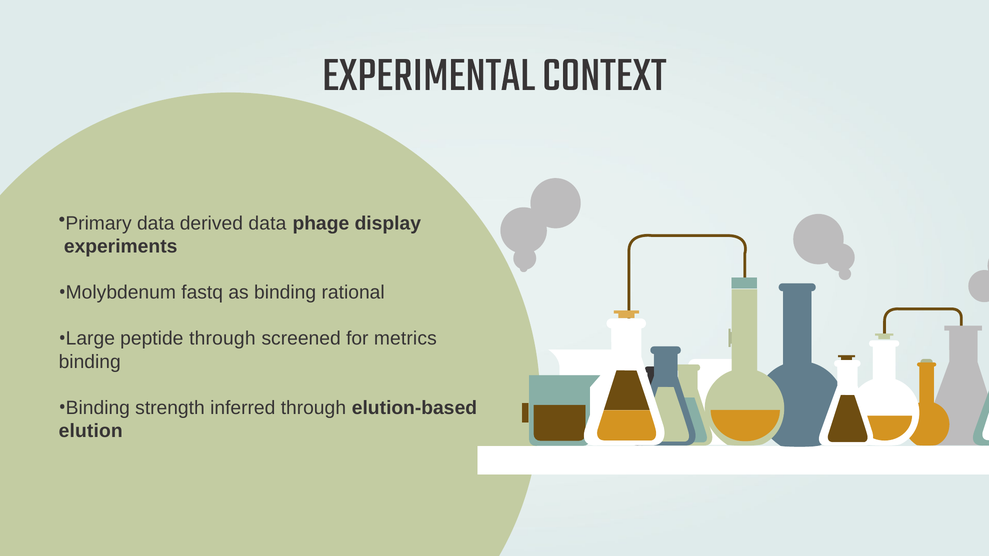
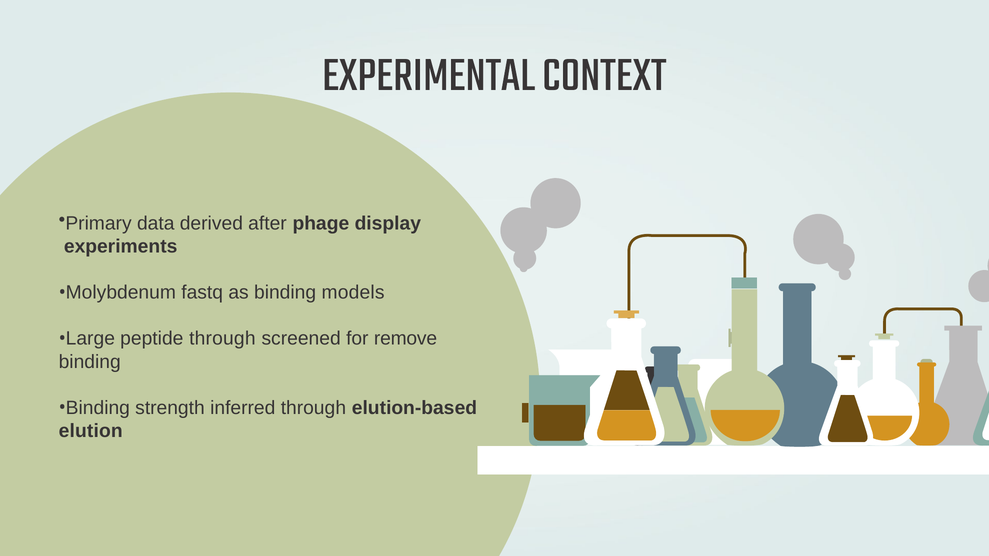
derived data: data -> after
rational: rational -> models
metrics: metrics -> remove
